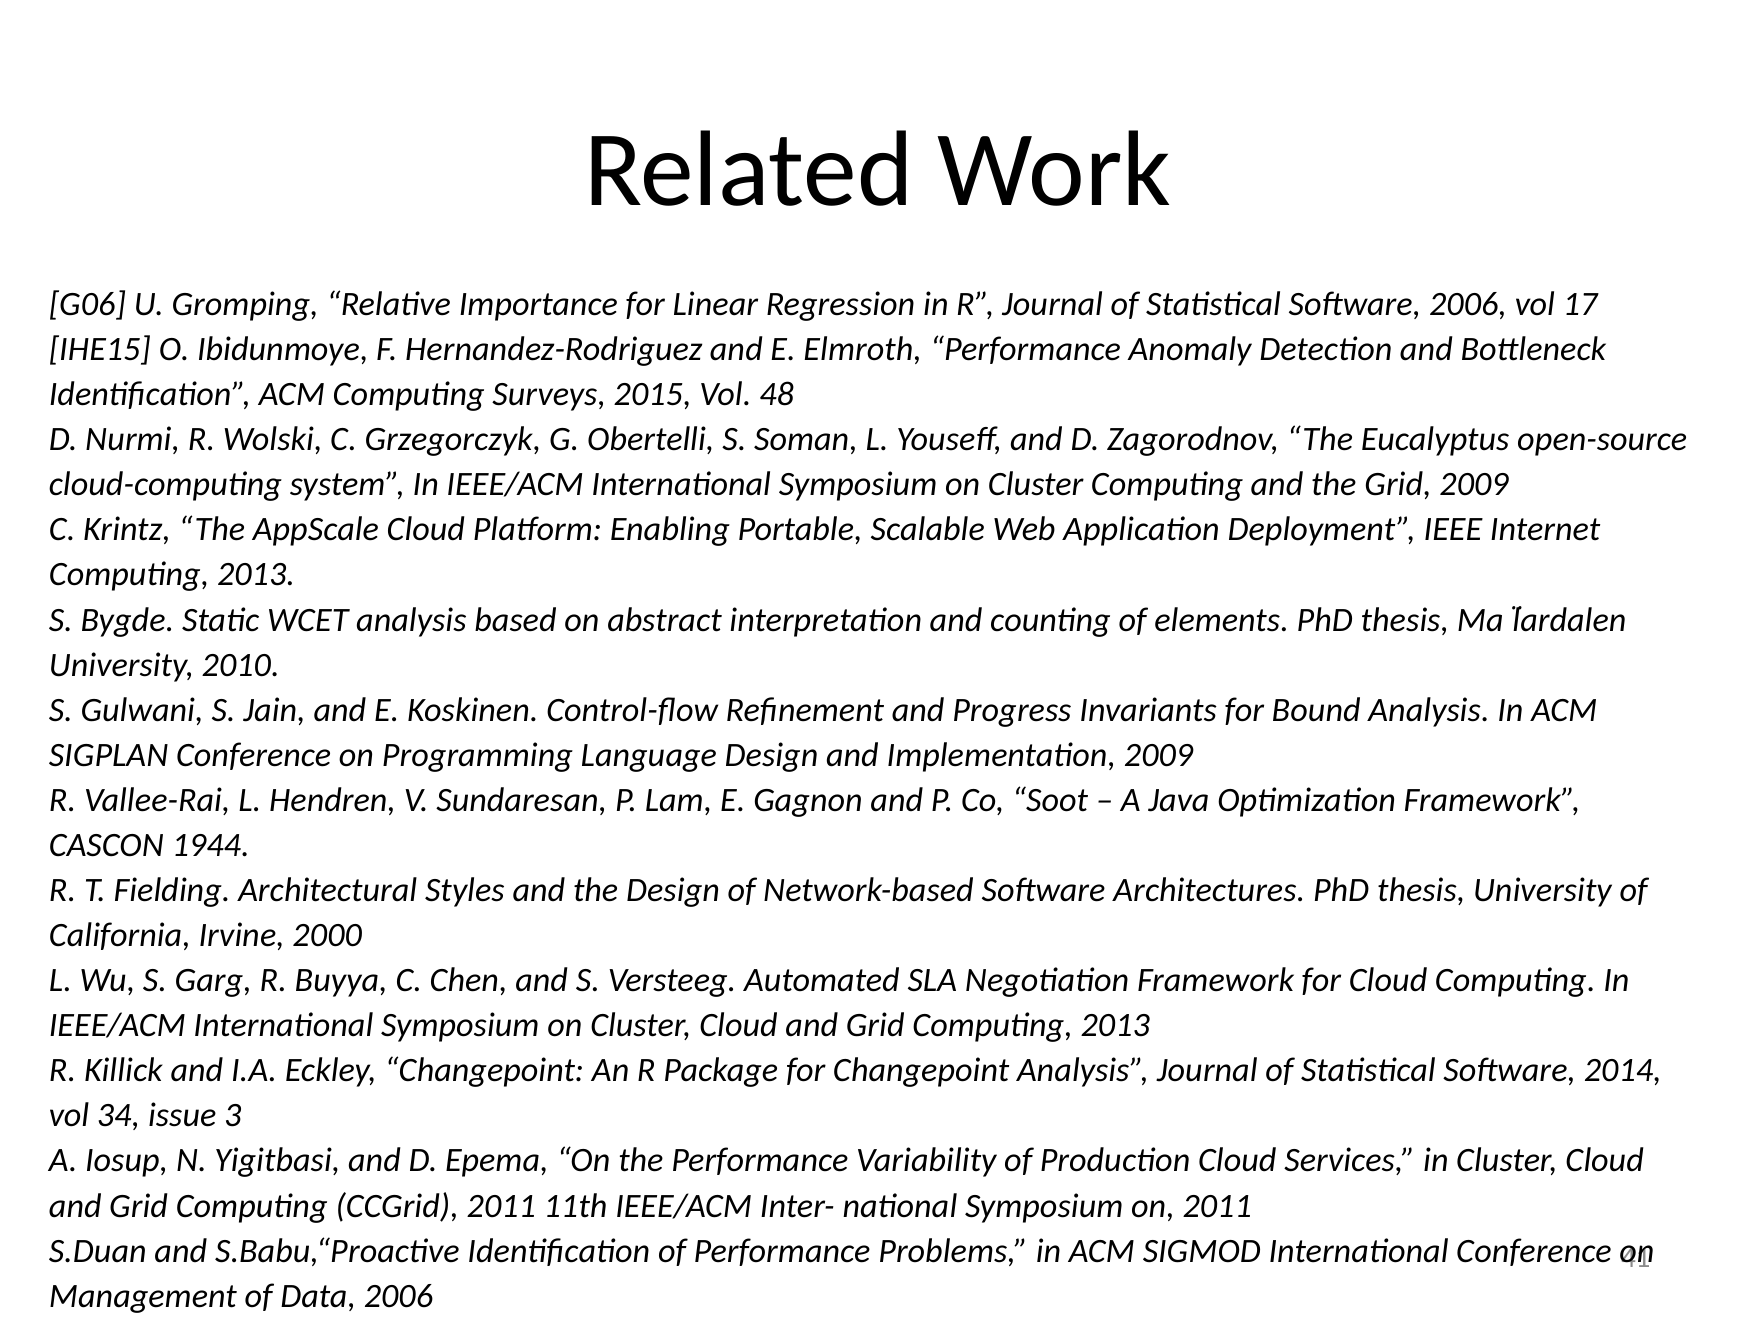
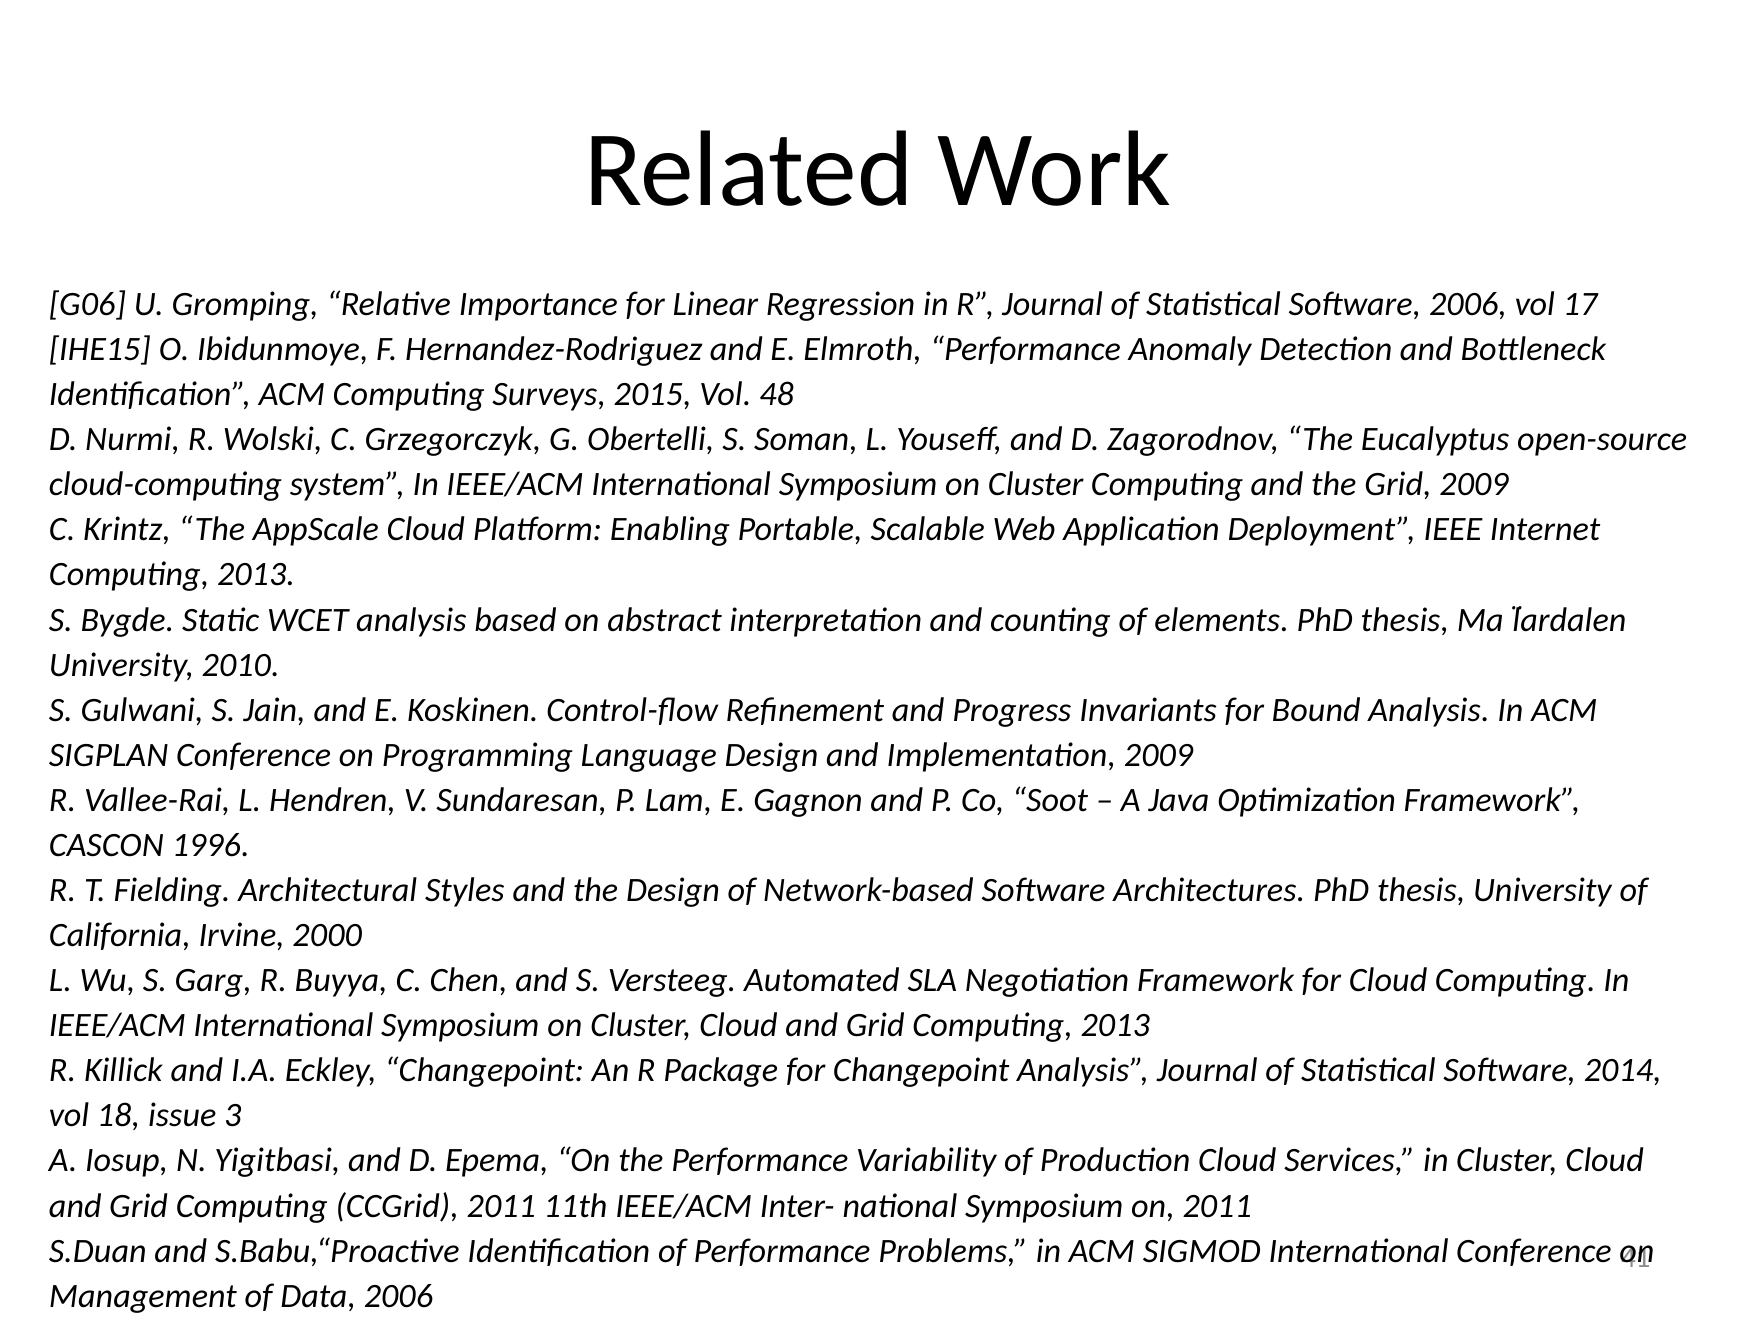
1944: 1944 -> 1996
34: 34 -> 18
